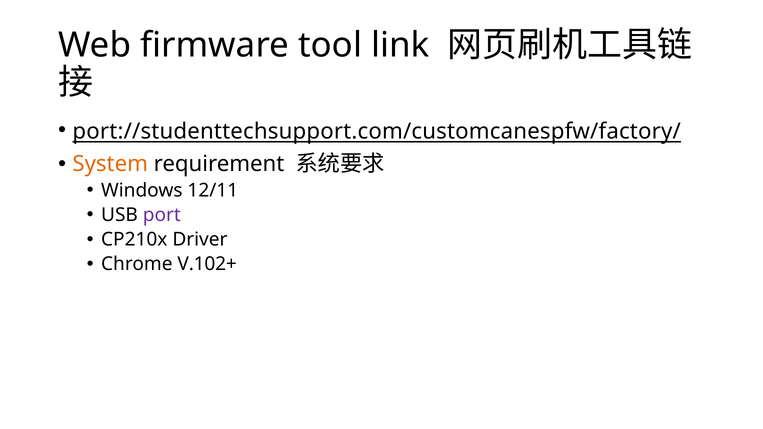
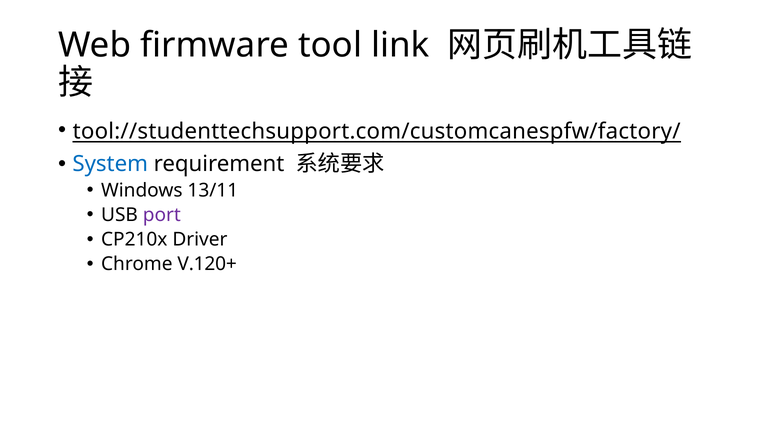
port://studenttechsupport.com/customcanespfw/factory/: port://studenttechsupport.com/customcanespfw/factory/ -> tool://studenttechsupport.com/customcanespfw/factory/
System colour: orange -> blue
12/11: 12/11 -> 13/11
V.102+: V.102+ -> V.120+
